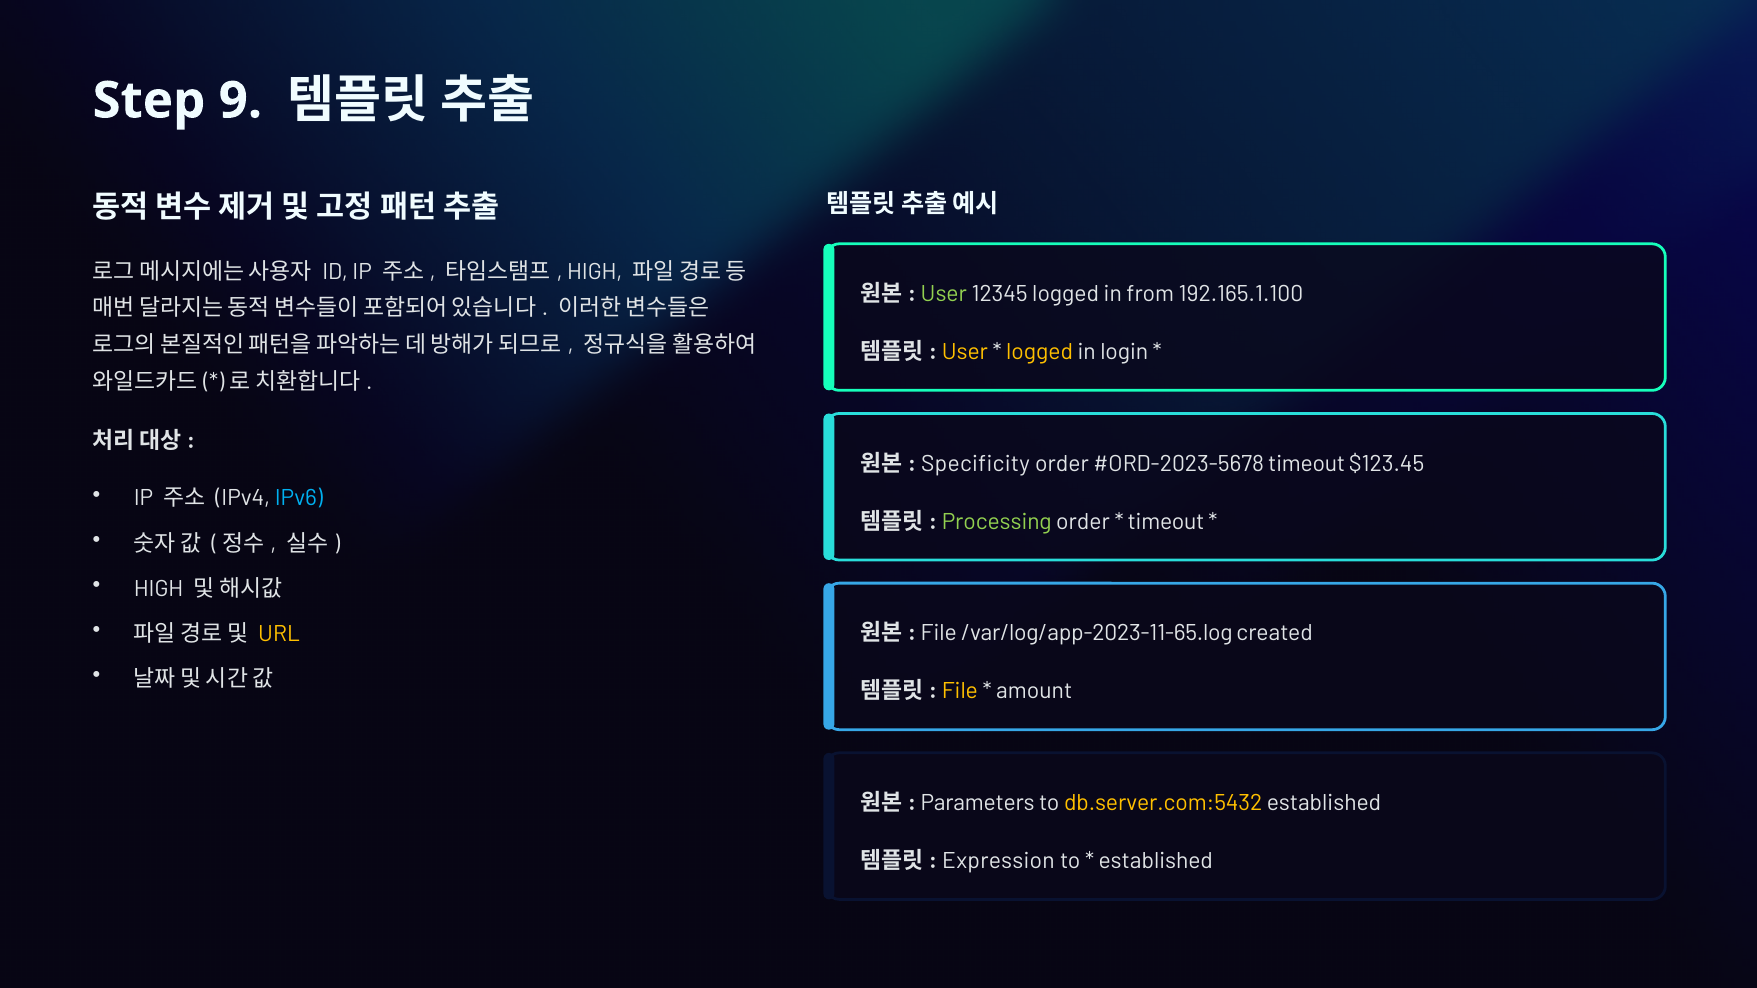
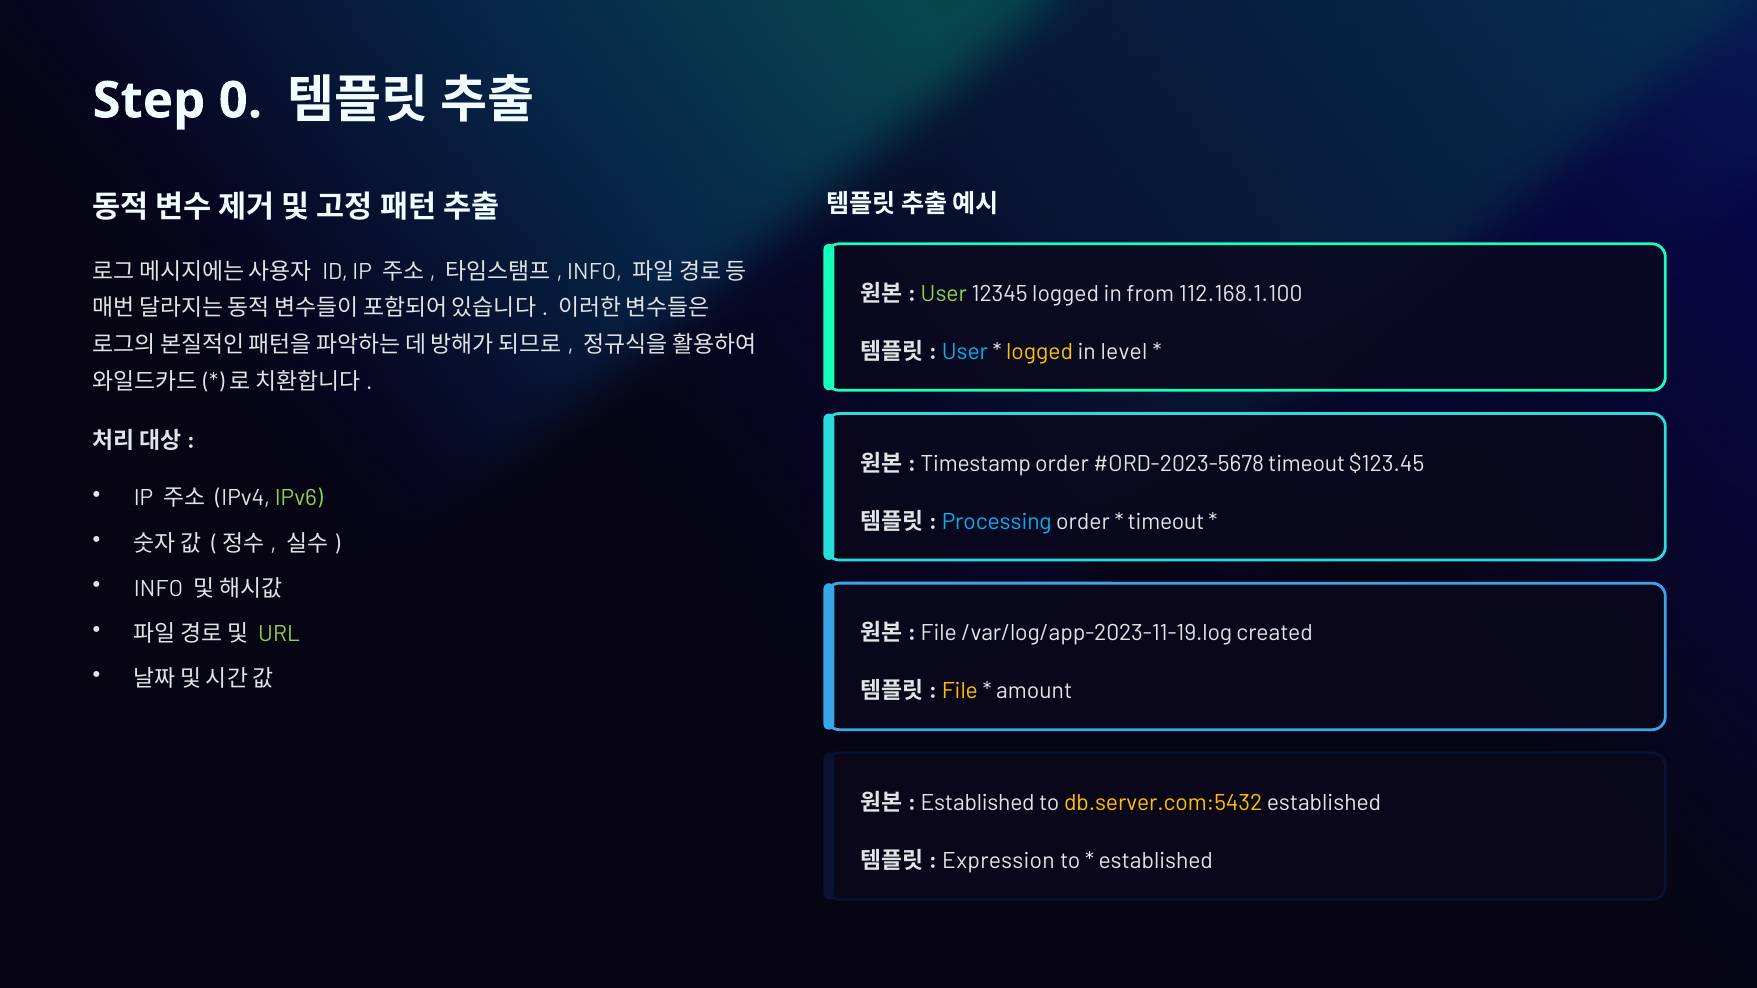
9: 9 -> 0
HIGH at (595, 272): HIGH -> INFO
192.165.1.100: 192.165.1.100 -> 112.168.1.100
User at (965, 352) colour: yellow -> light blue
login: login -> level
Specificity: Specificity -> Timestamp
IPv6 colour: light blue -> light green
Processing colour: light green -> light blue
HIGH at (159, 589): HIGH -> INFO
URL colour: yellow -> light green
/var/log/app-2023-11-65.log: /var/log/app-2023-11-65.log -> /var/log/app-2023-11-19.log
Parameters at (978, 803): Parameters -> Established
